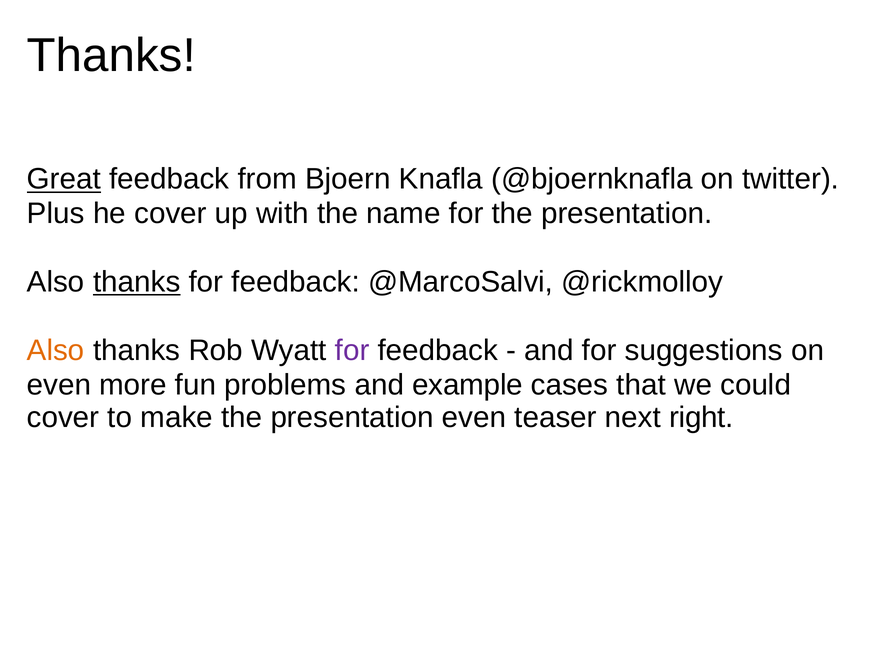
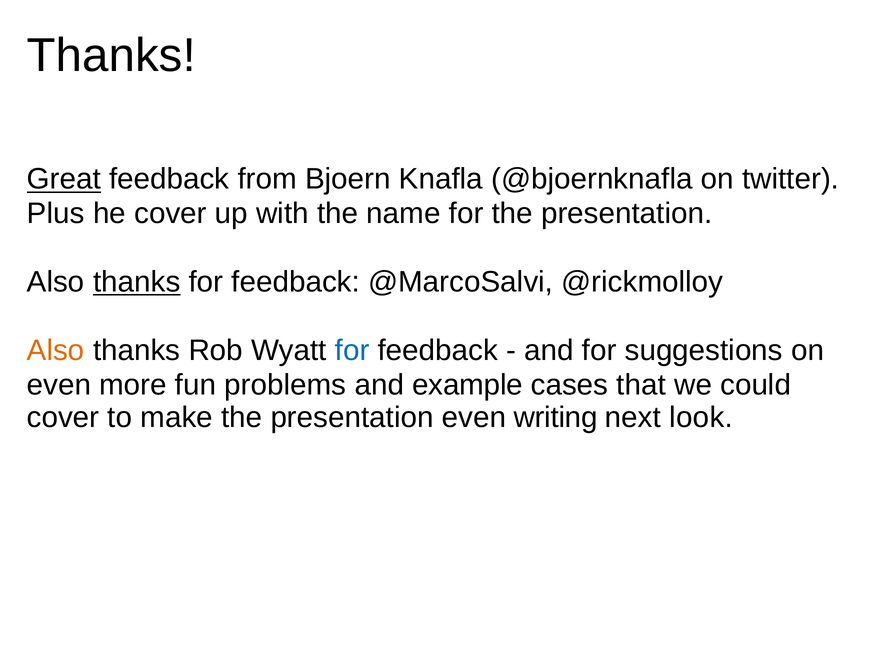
for at (352, 351) colour: purple -> blue
teaser: teaser -> writing
right: right -> look
